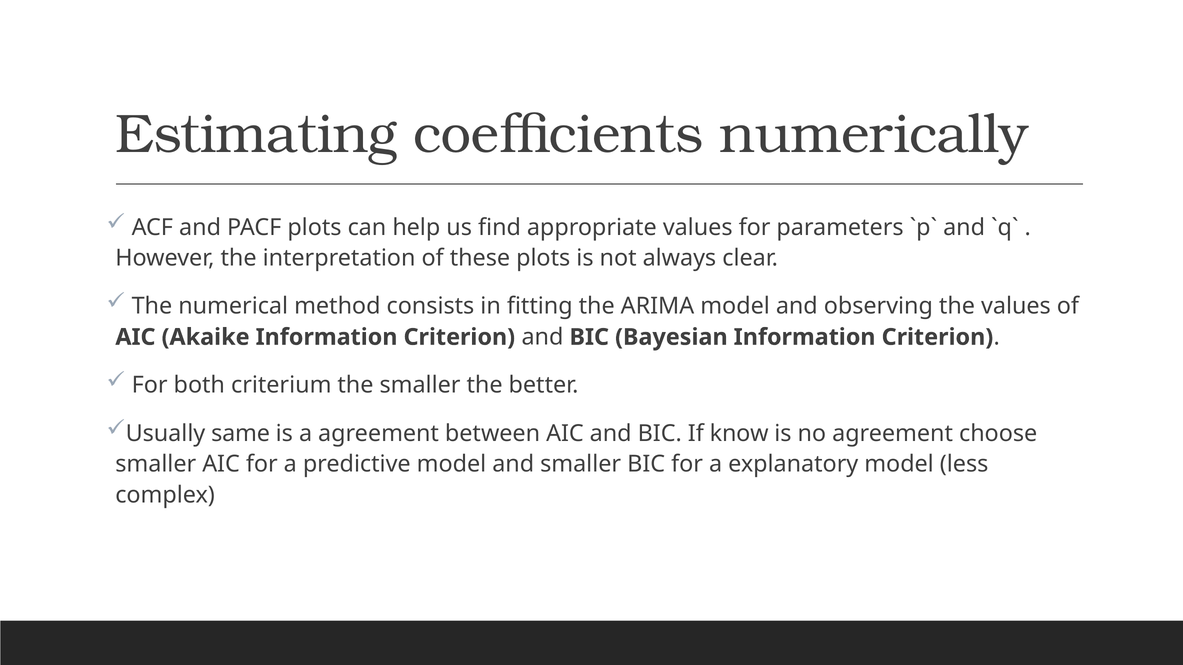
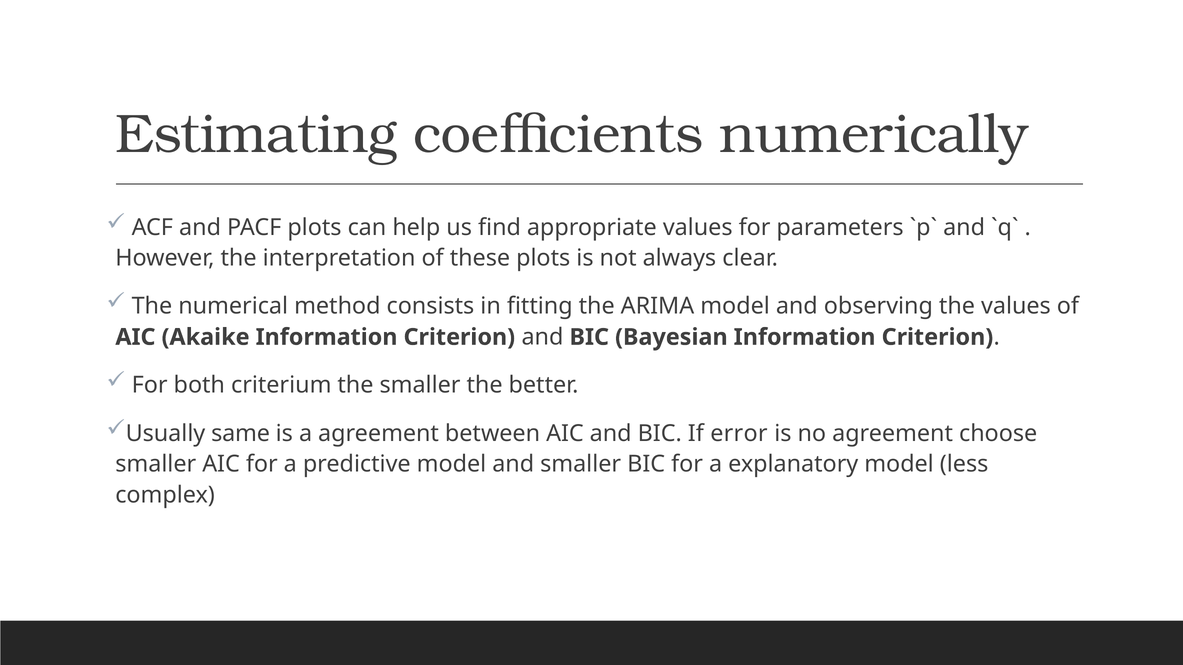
know: know -> error
